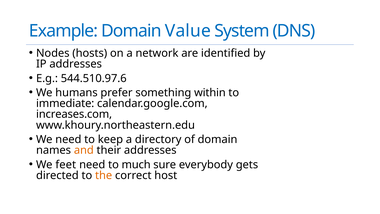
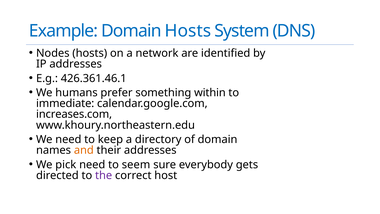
Domain Value: Value -> Hosts
544.510.97.6: 544.510.97.6 -> 426.361.46.1
feet: feet -> pick
much: much -> seem
the colour: orange -> purple
